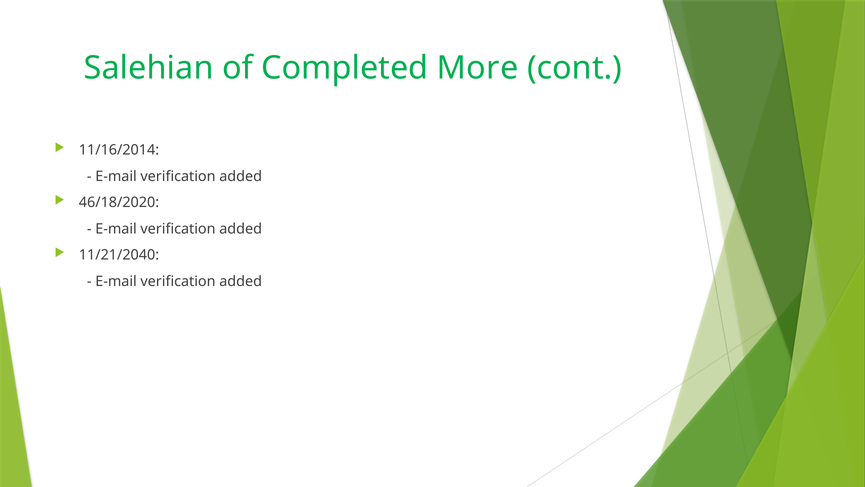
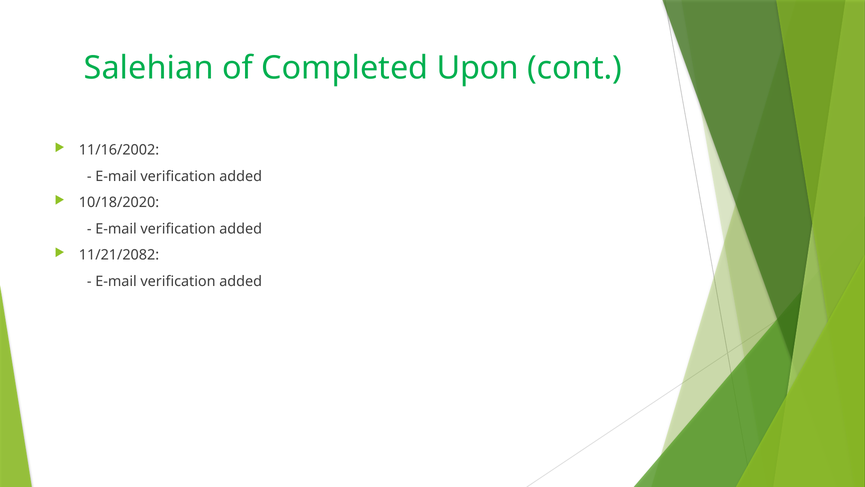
More: More -> Upon
11/16/2014: 11/16/2014 -> 11/16/2002
46/18/2020: 46/18/2020 -> 10/18/2020
11/21/2040: 11/21/2040 -> 11/21/2082
